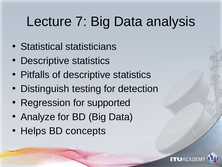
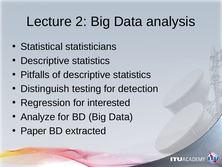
7: 7 -> 2
supported: supported -> interested
Helps: Helps -> Paper
concepts: concepts -> extracted
